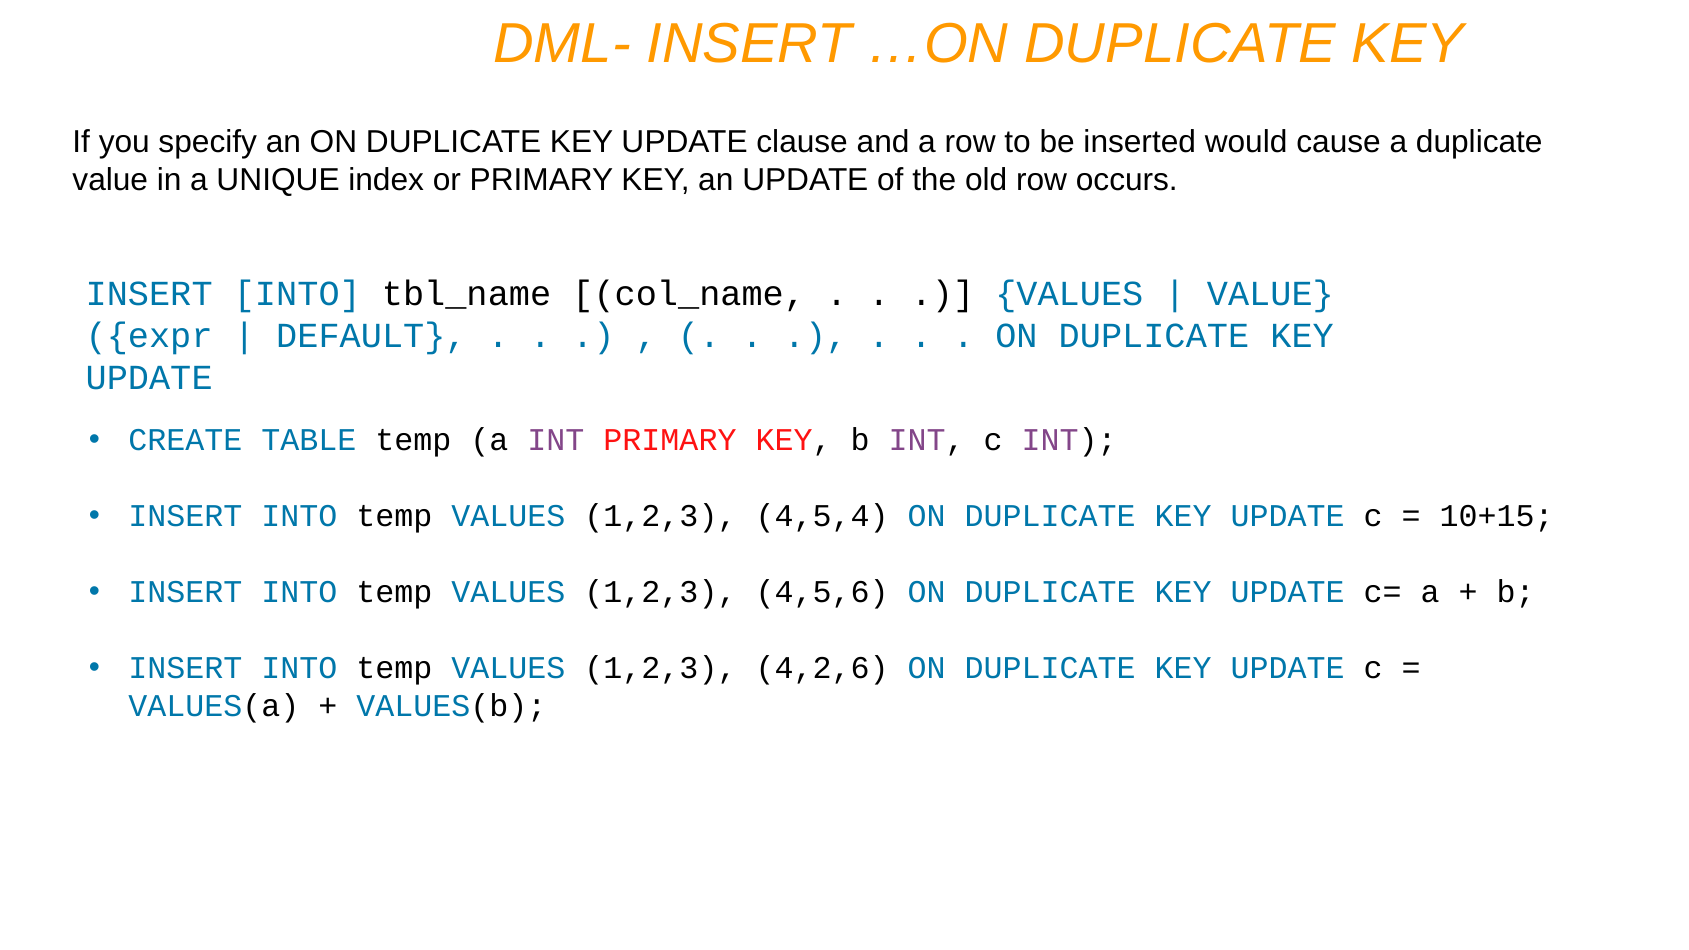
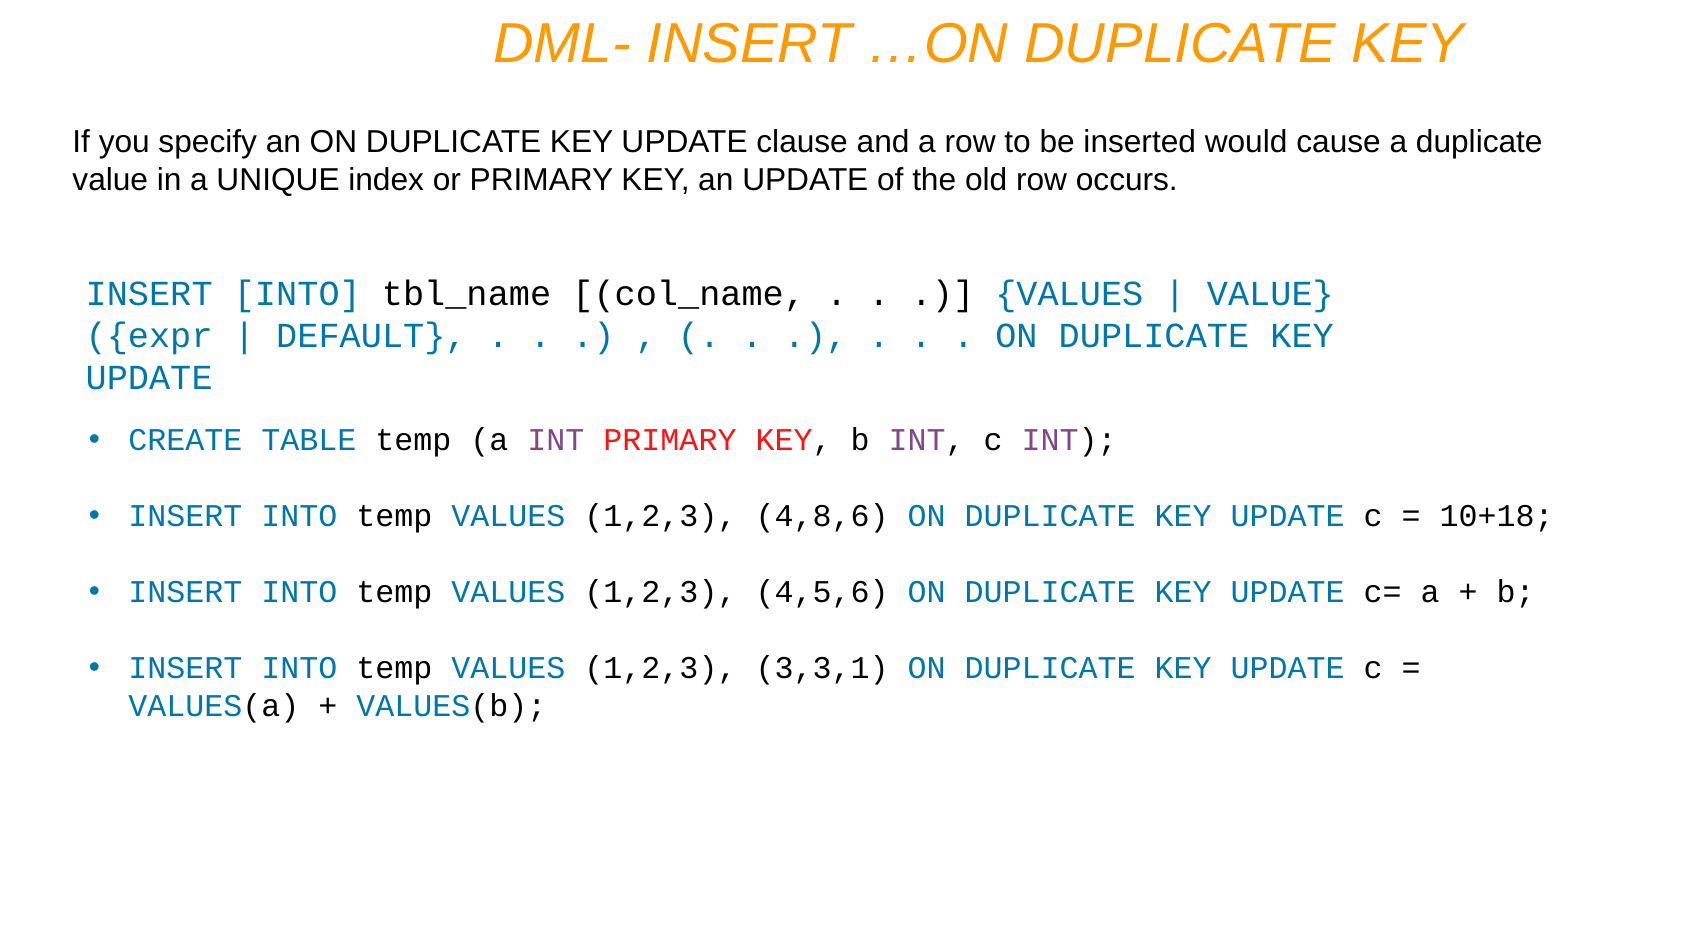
4,5,4: 4,5,4 -> 4,8,6
10+15: 10+15 -> 10+18
4,2,6: 4,2,6 -> 3,3,1
